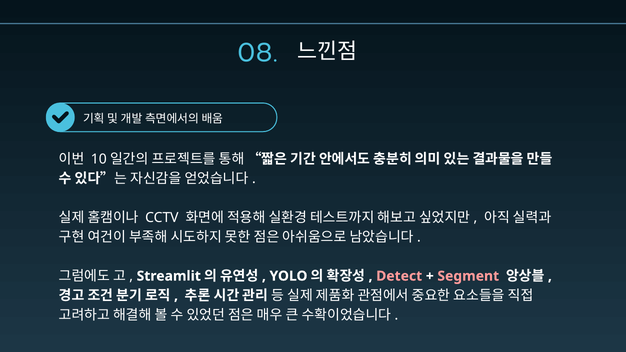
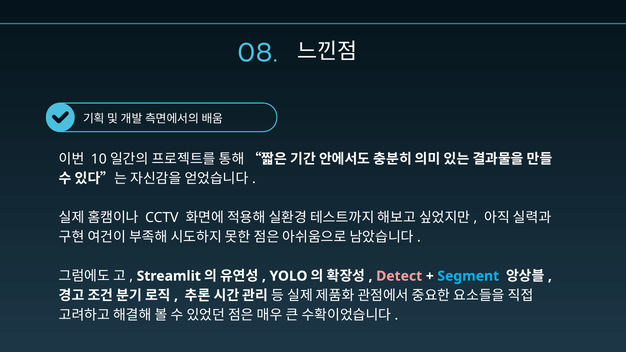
Segment colour: pink -> light blue
